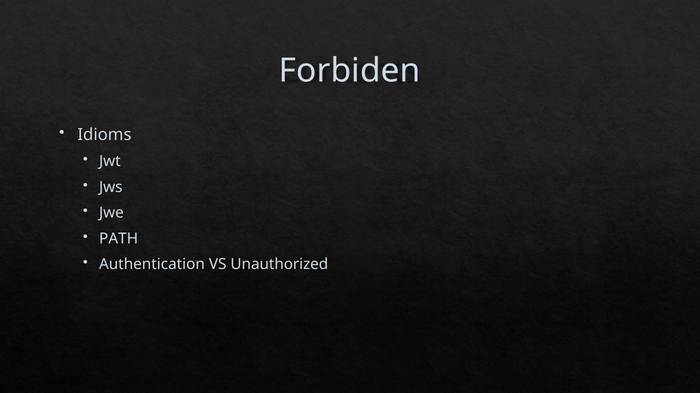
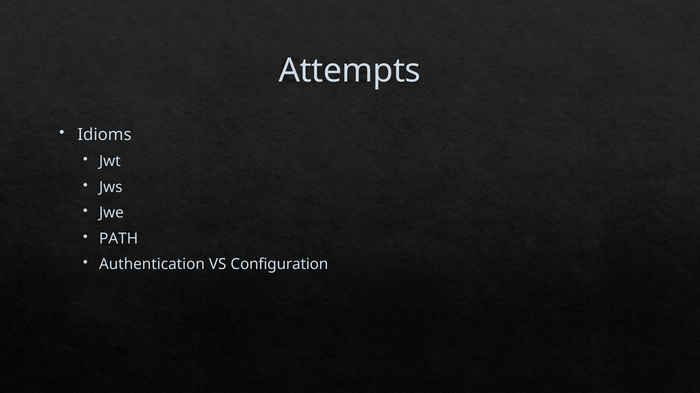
Forbiden: Forbiden -> Attempts
Unauthorized: Unauthorized -> Configuration
